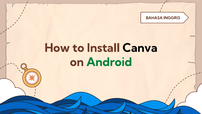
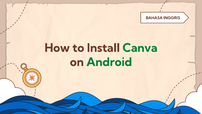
Canva colour: black -> green
